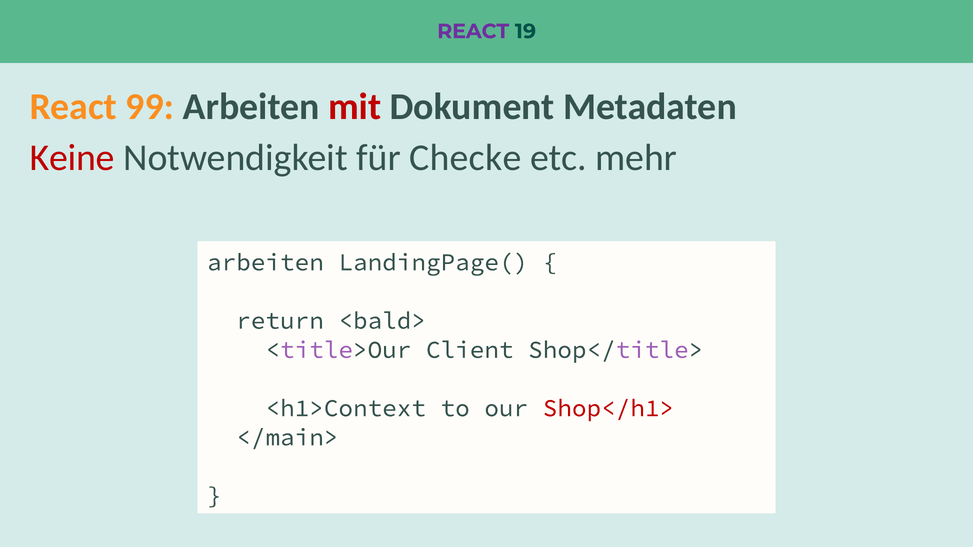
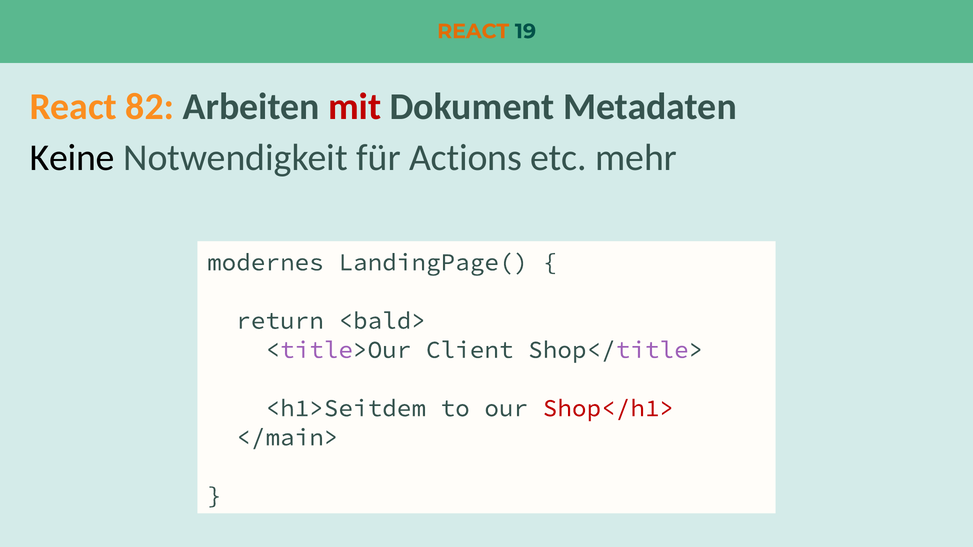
REACT at (473, 31) colour: purple -> orange
99: 99 -> 82
Keine colour: red -> black
Checke: Checke -> Actions
arbeiten at (265, 262): arbeiten -> modernes
<h1>Context: <h1>Context -> <h1>Seitdem
